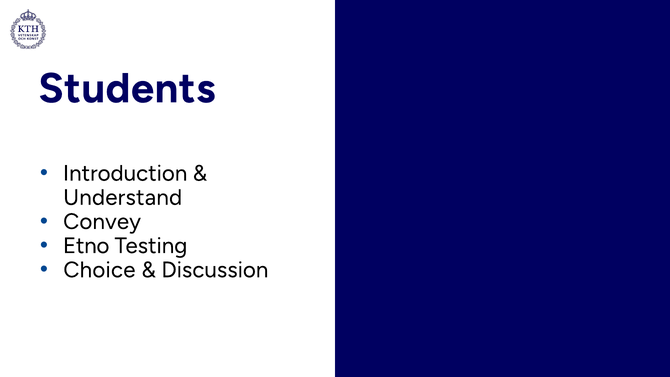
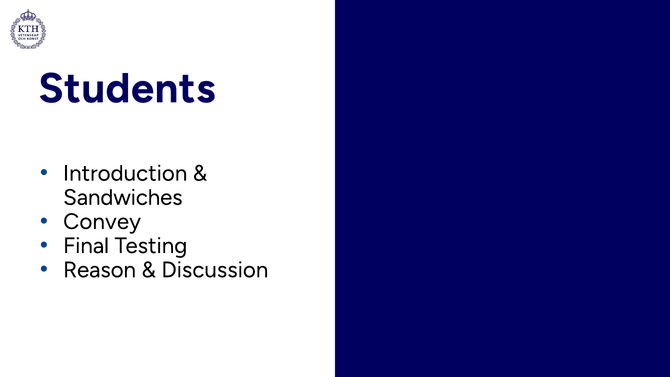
Understand: Understand -> Sandwiches
Etno: Etno -> Final
Choice: Choice -> Reason
